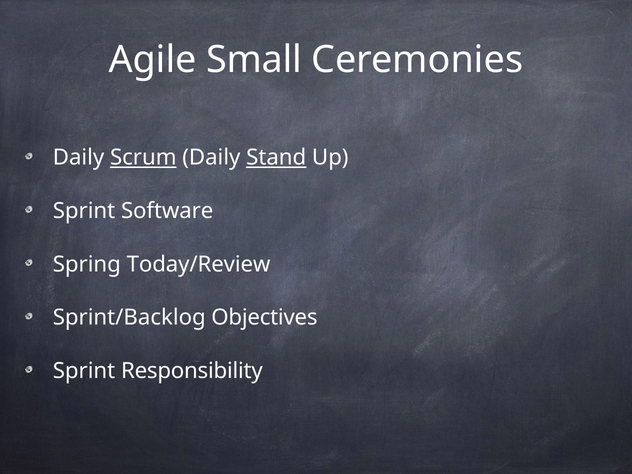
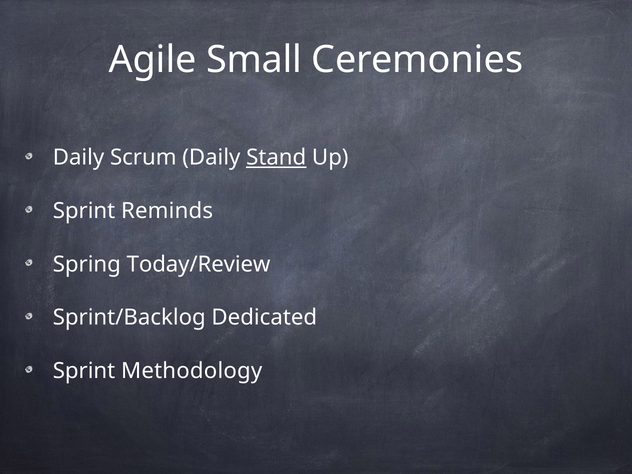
Scrum underline: present -> none
Software: Software -> Reminds
Objectives: Objectives -> Dedicated
Responsibility: Responsibility -> Methodology
